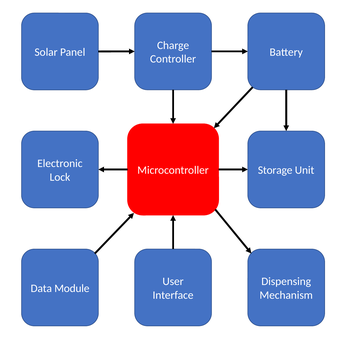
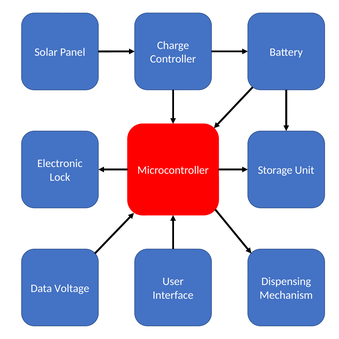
Module: Module -> Voltage
